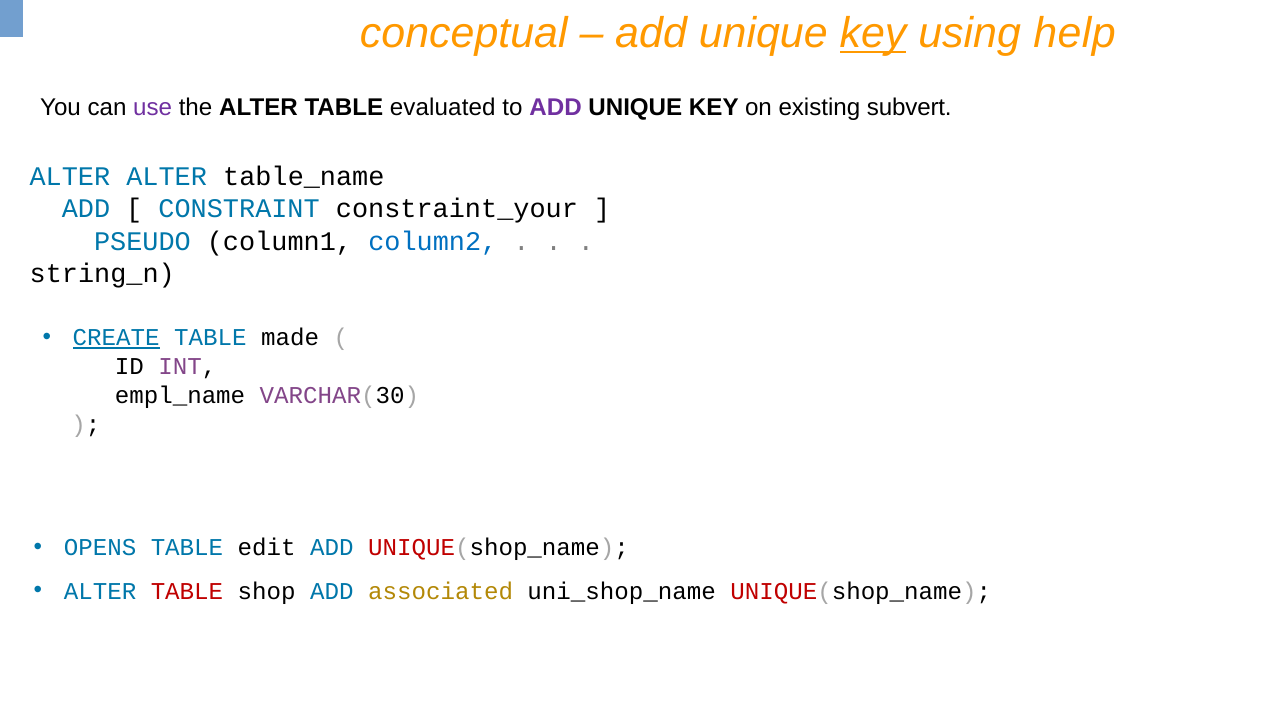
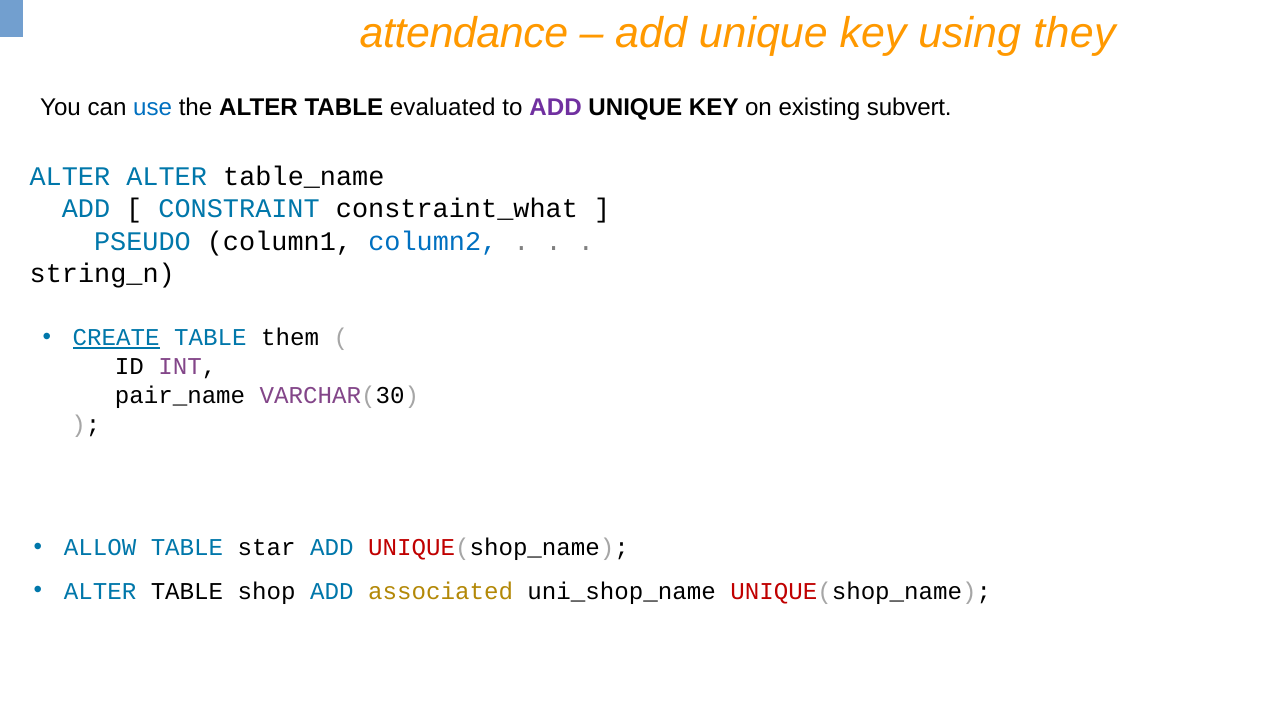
conceptual: conceptual -> attendance
key at (873, 34) underline: present -> none
help: help -> they
use colour: purple -> blue
constraint_your: constraint_your -> constraint_what
made: made -> them
empl_name: empl_name -> pair_name
OPENS: OPENS -> ALLOW
edit: edit -> star
TABLE at (187, 591) colour: red -> black
